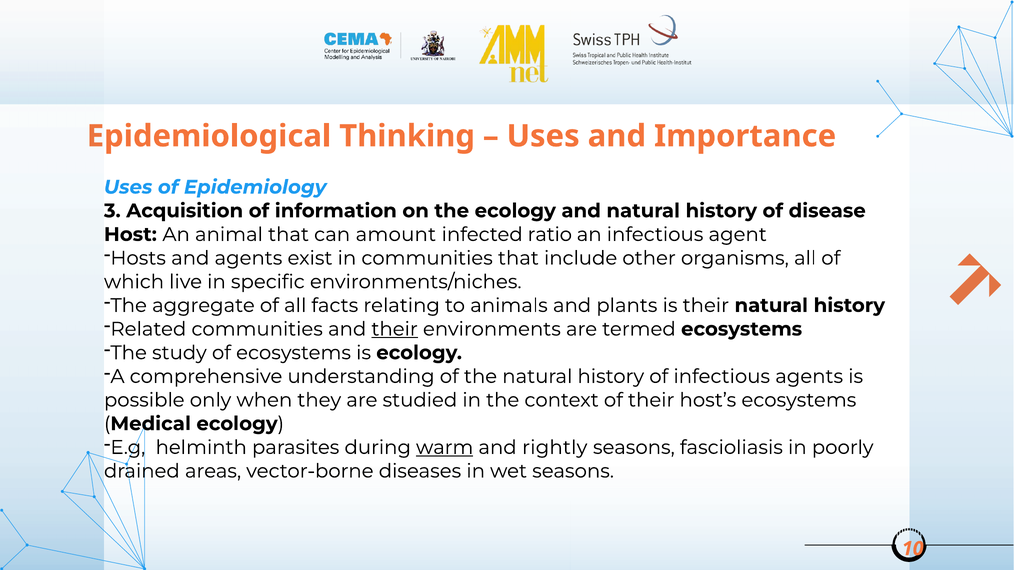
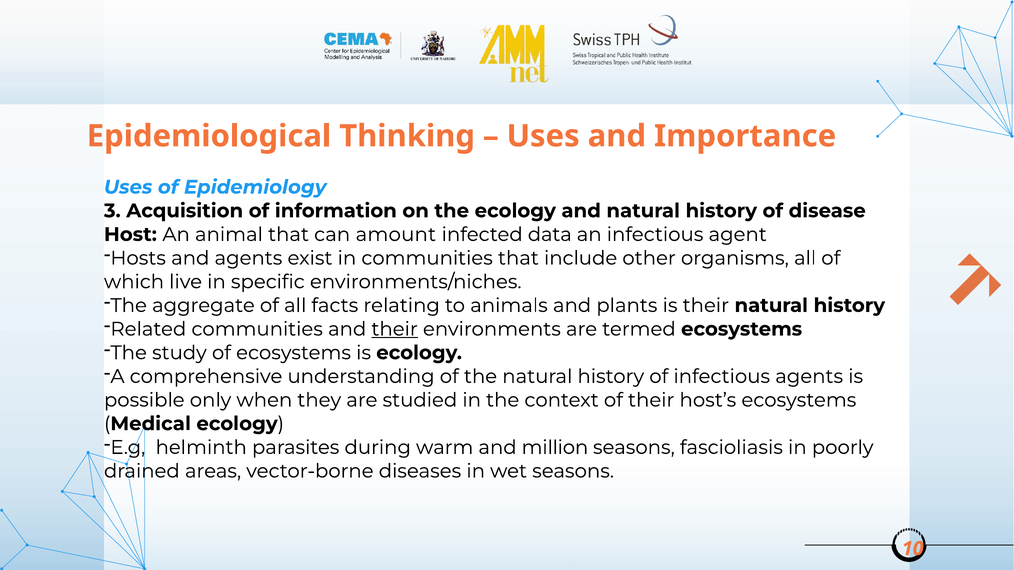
ratio: ratio -> data
warm underline: present -> none
rightly: rightly -> million
